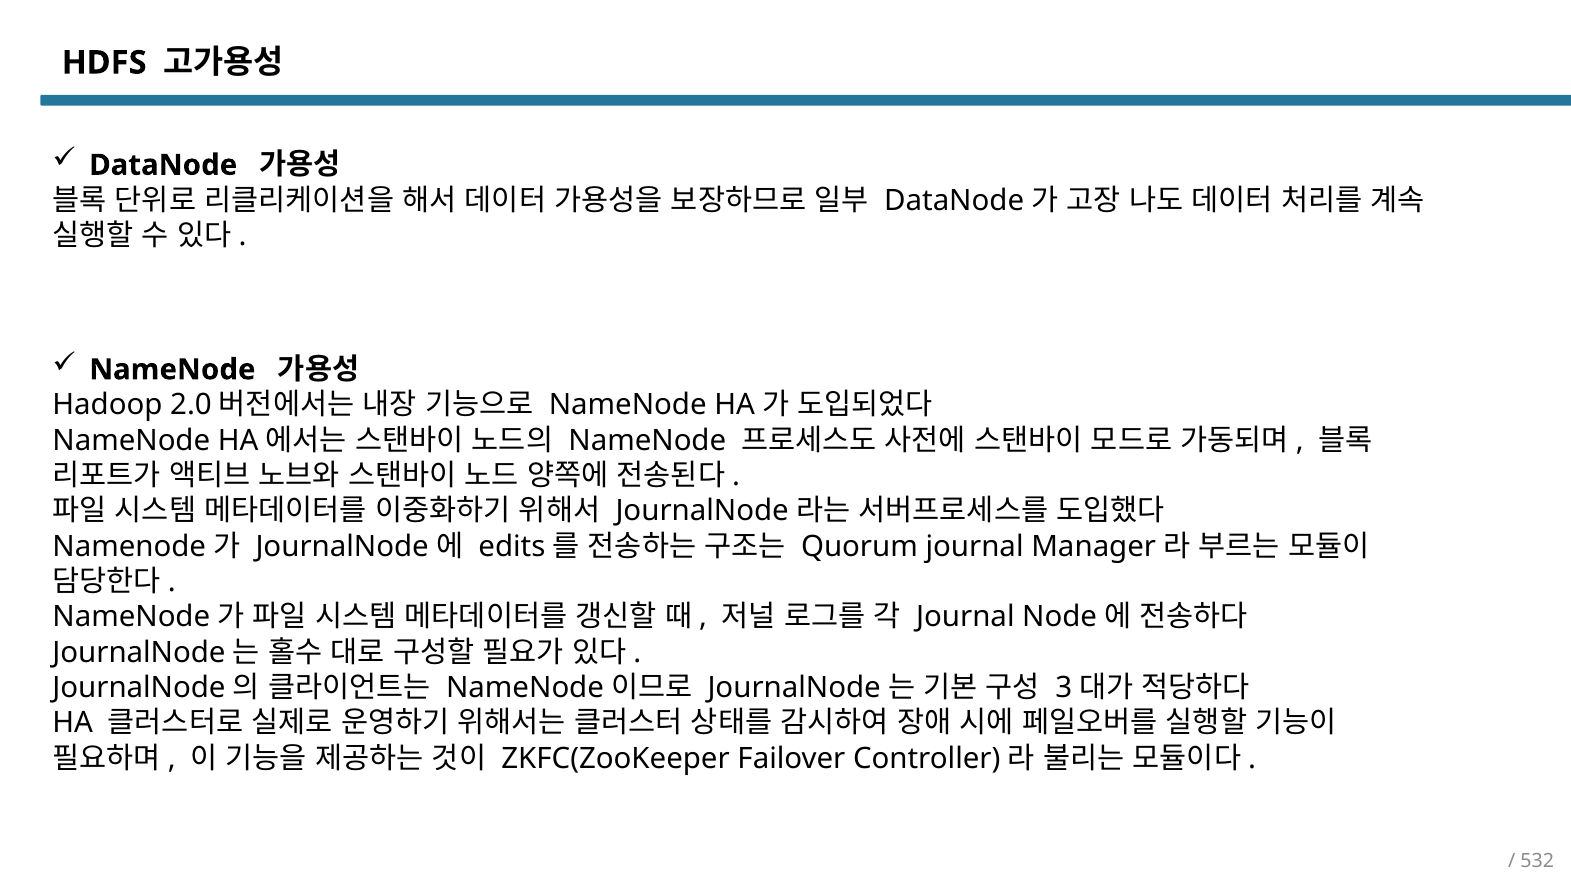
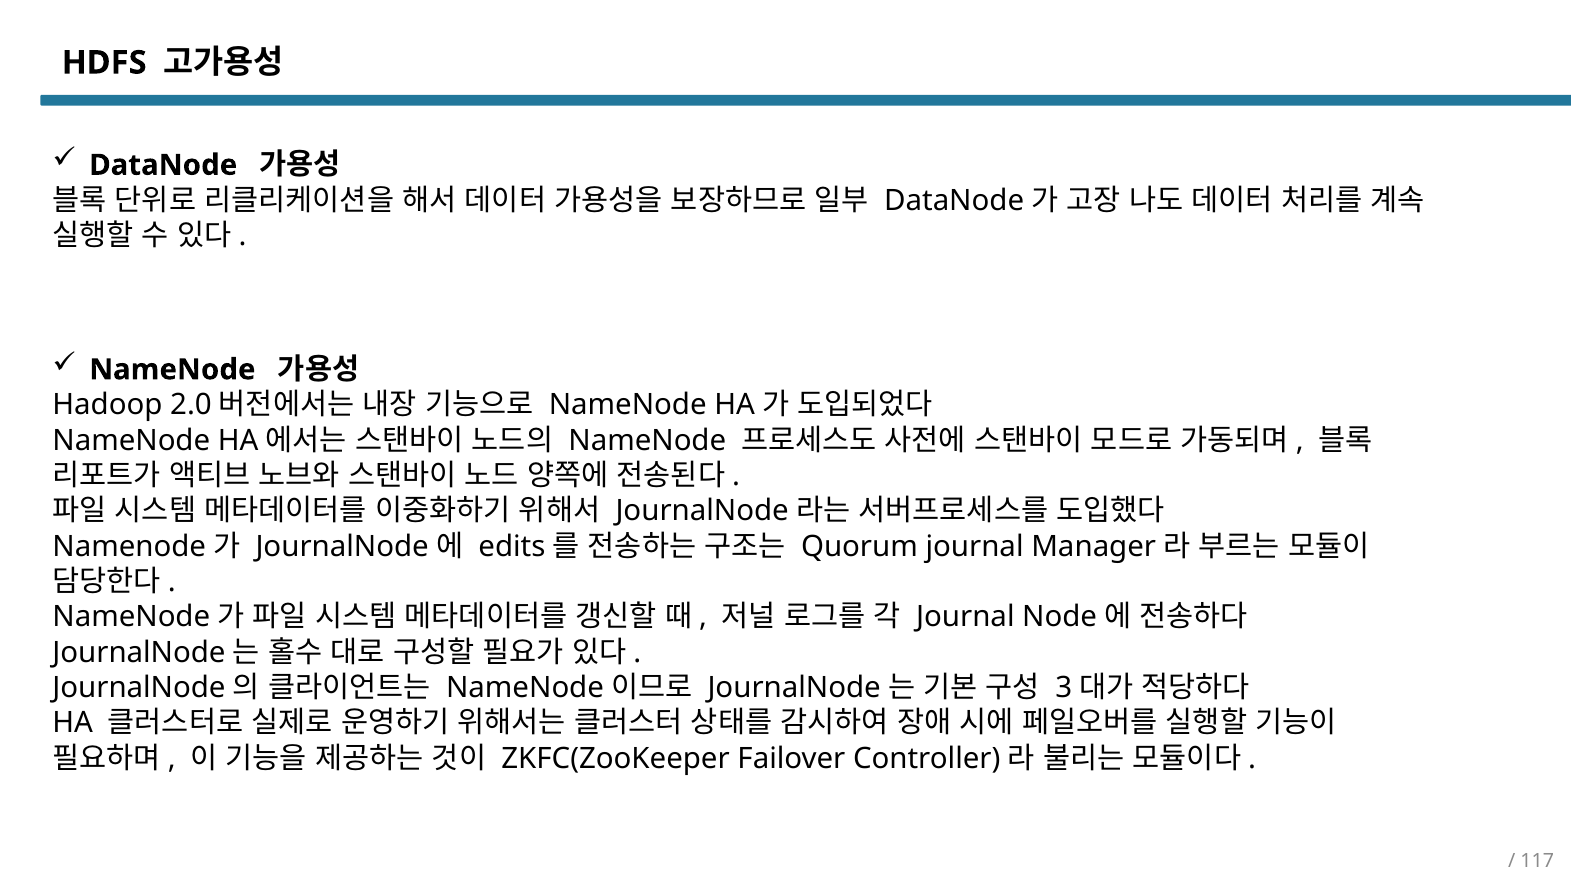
532: 532 -> 117
